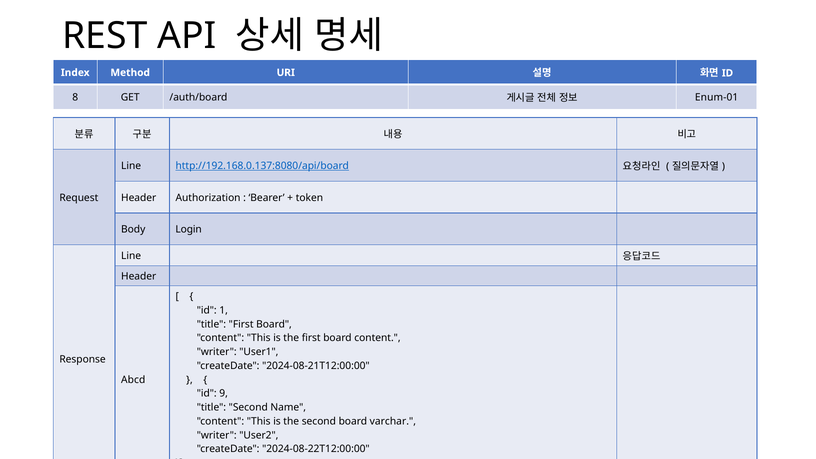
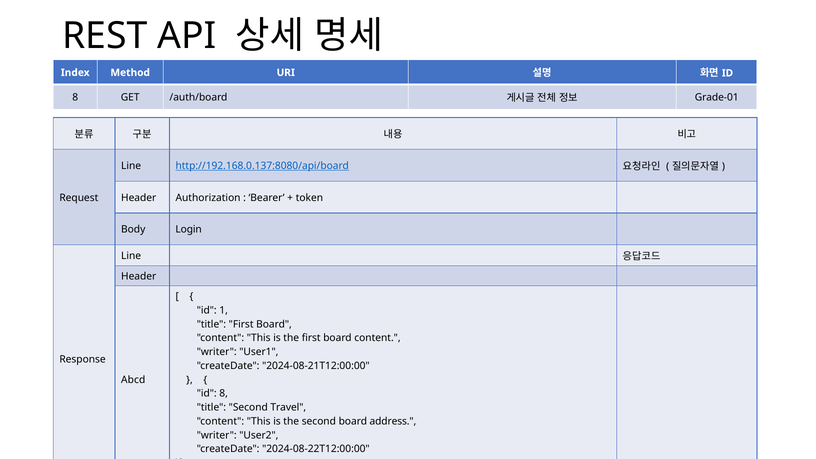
Enum-01: Enum-01 -> Grade-01
9 at (224, 394): 9 -> 8
Name: Name -> Travel
varchar: varchar -> address
